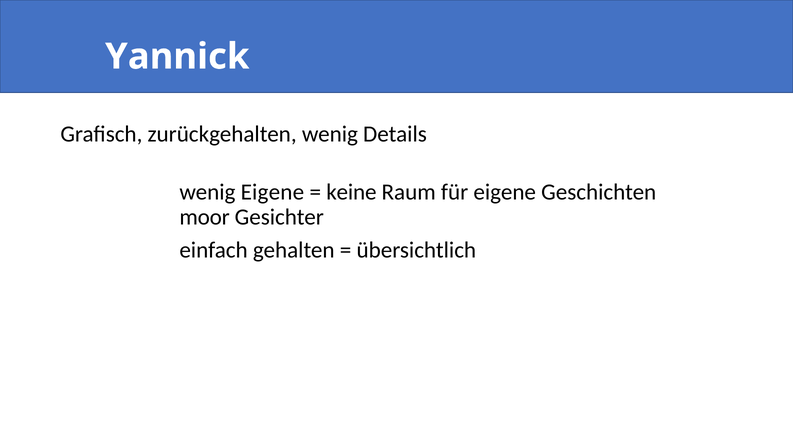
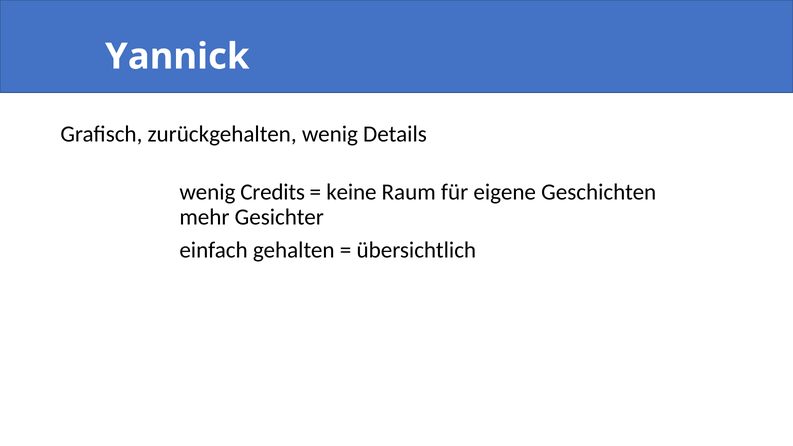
wenig Eigene: Eigene -> Credits
moor: moor -> mehr
